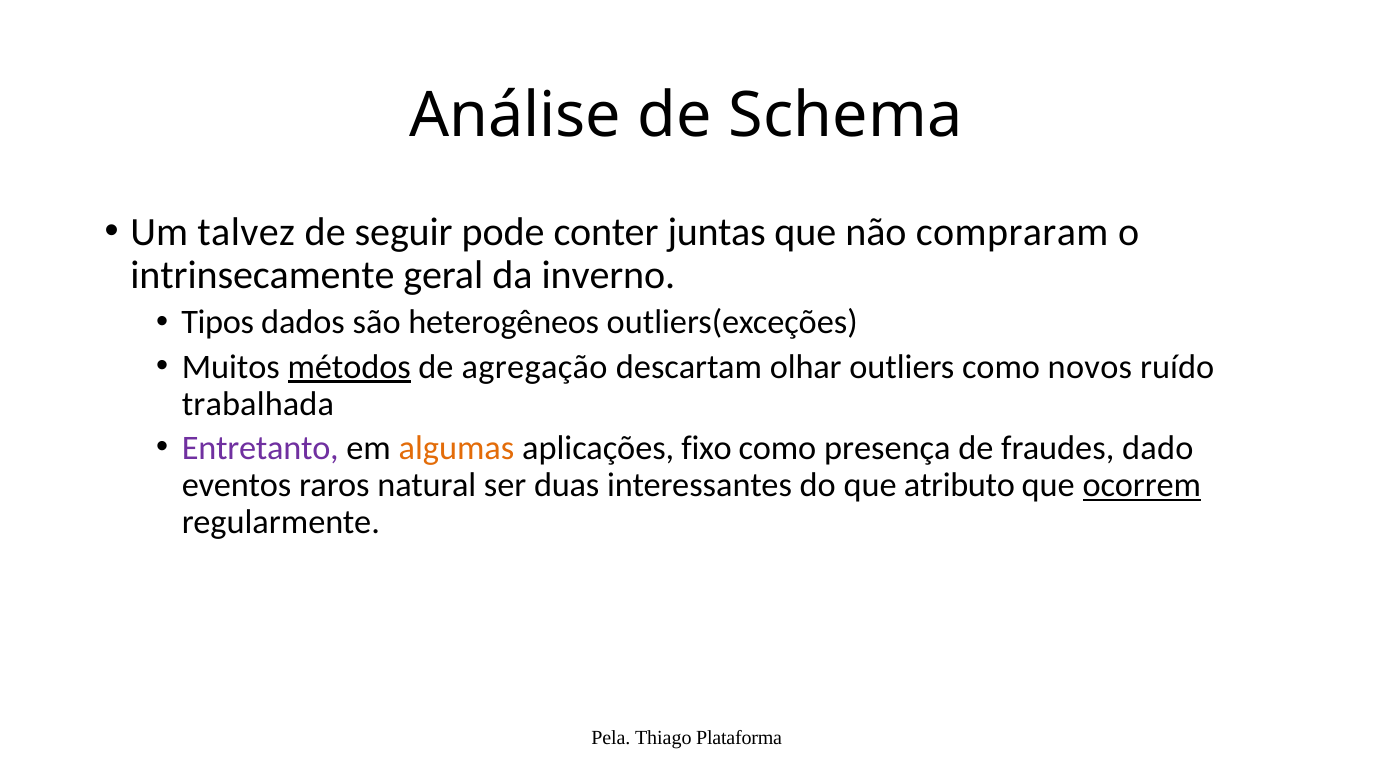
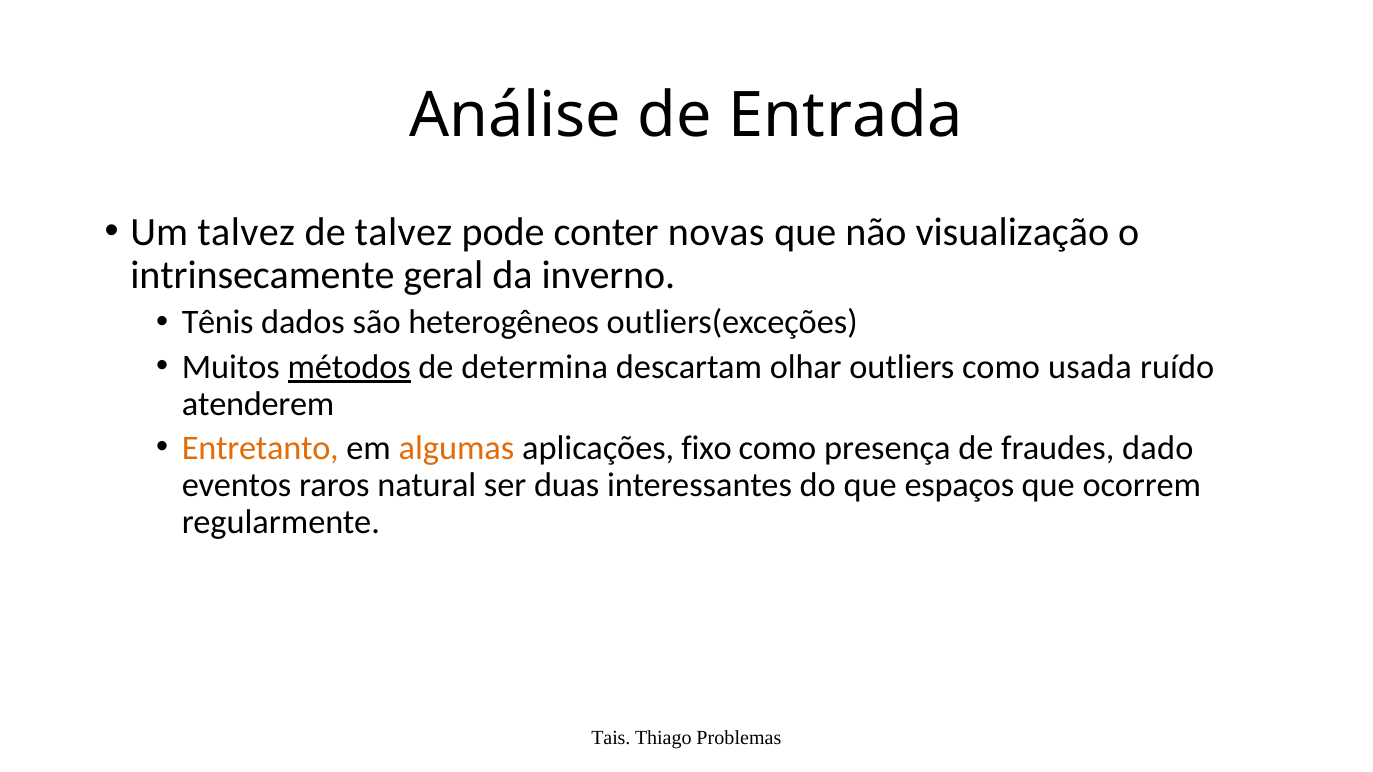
Schema: Schema -> Entrada
de seguir: seguir -> talvez
juntas: juntas -> novas
compraram: compraram -> visualização
Tipos: Tipos -> Tênis
agregação: agregação -> determina
novos: novos -> usada
trabalhada: trabalhada -> atenderem
Entretanto colour: purple -> orange
atributo: atributo -> espaços
ocorrem underline: present -> none
Pela: Pela -> Tais
Plataforma: Plataforma -> Problemas
